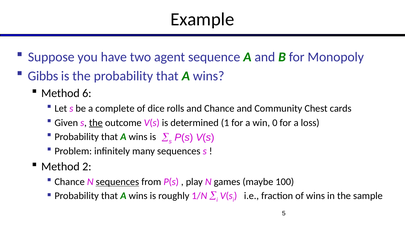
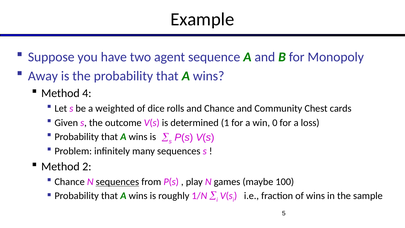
Gibbs: Gibbs -> Away
6: 6 -> 4
complete: complete -> weighted
the at (96, 123) underline: present -> none
